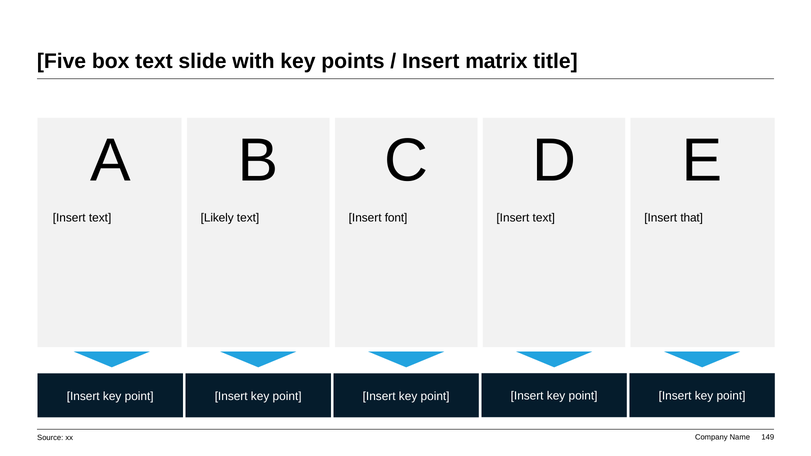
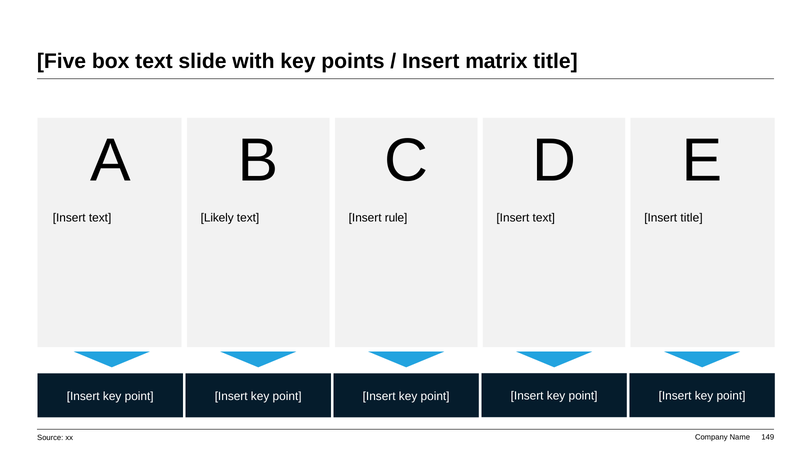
font: font -> rule
Insert that: that -> title
